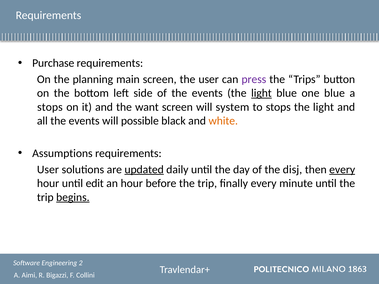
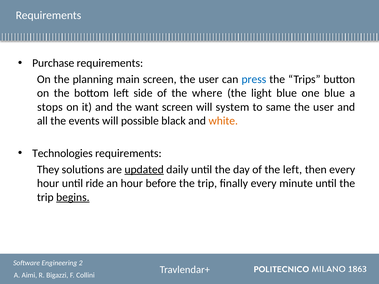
press colour: purple -> blue
of the events: events -> where
light at (261, 93) underline: present -> none
to stops: stops -> same
light at (323, 107): light -> user
Assumptions: Assumptions -> Technologies
User at (48, 170): User -> They
the disj: disj -> left
every at (342, 170) underline: present -> none
edit: edit -> ride
